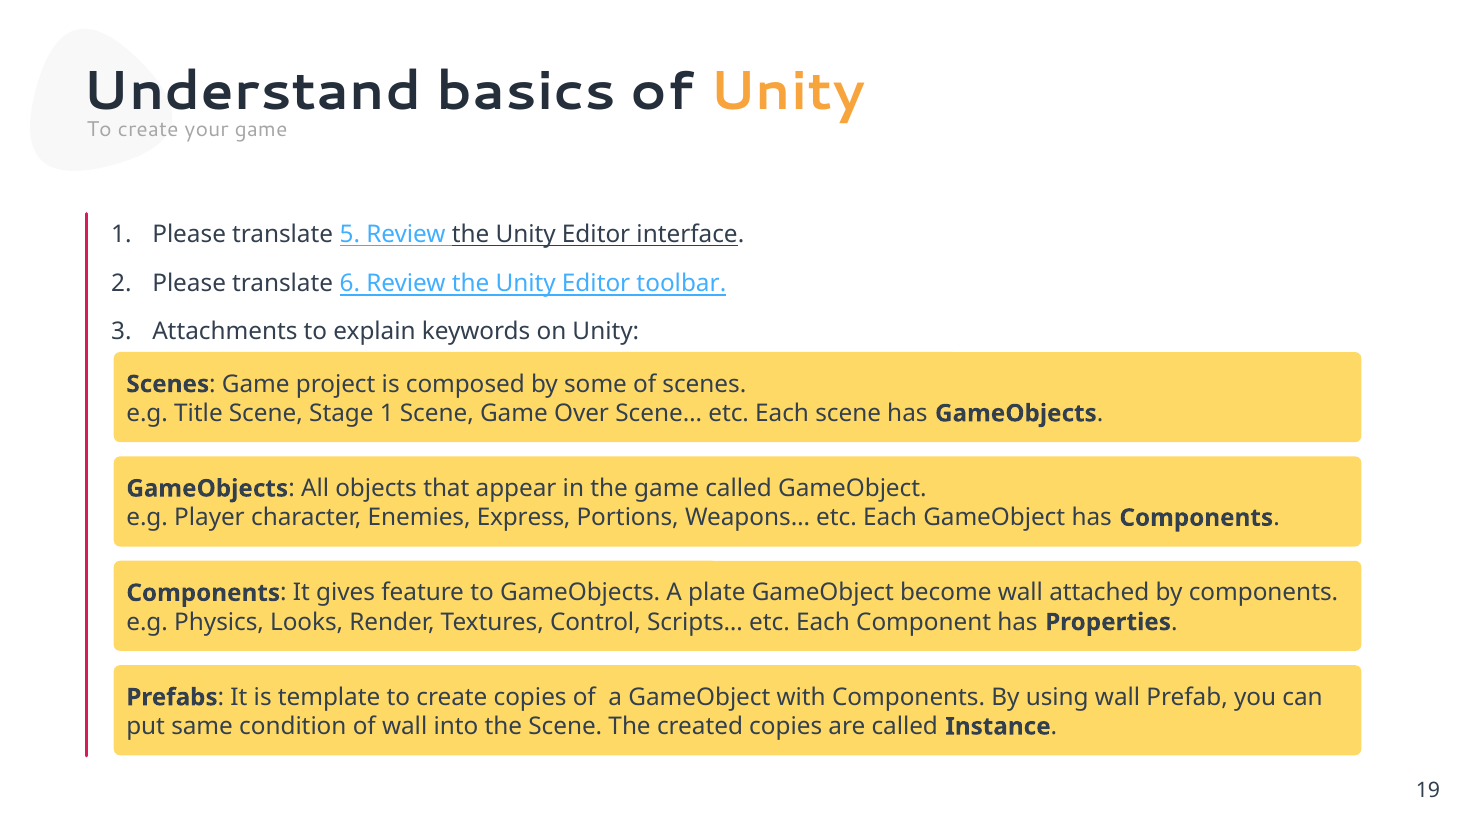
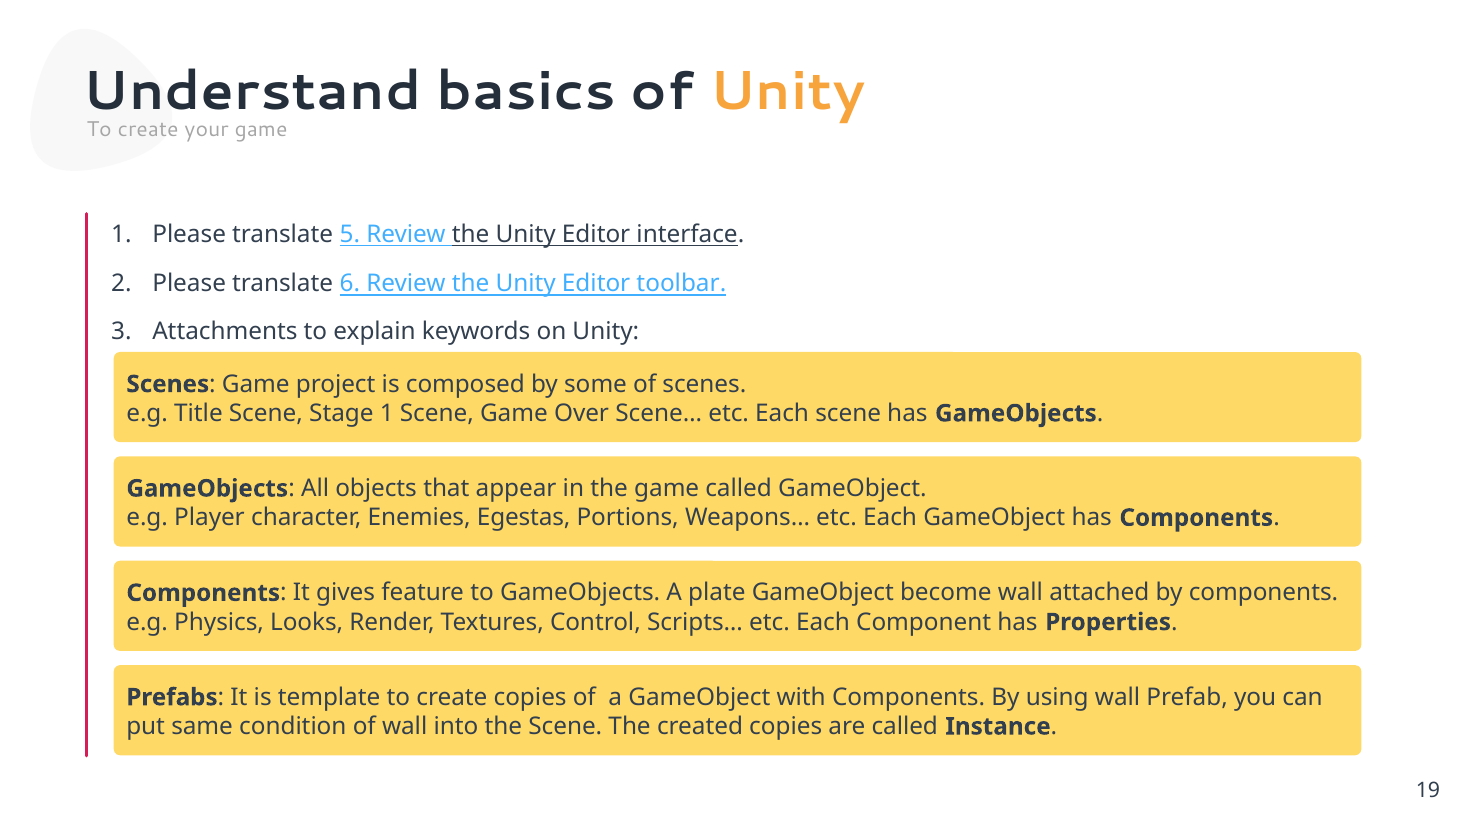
Express: Express -> Egestas
